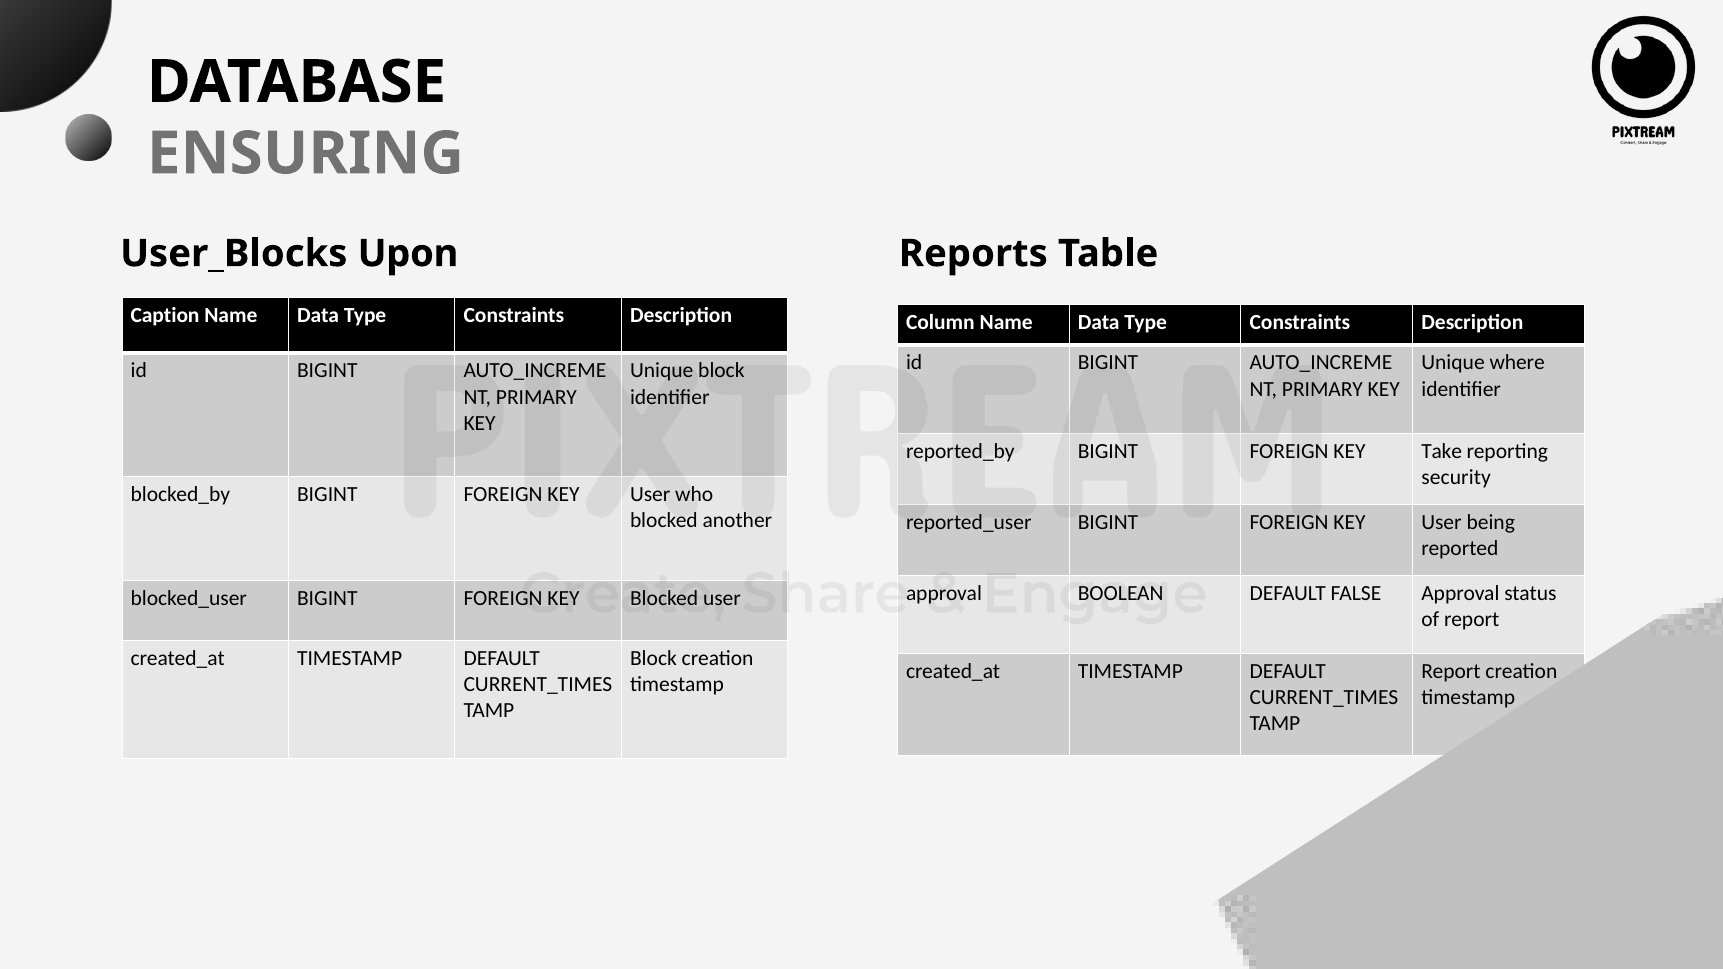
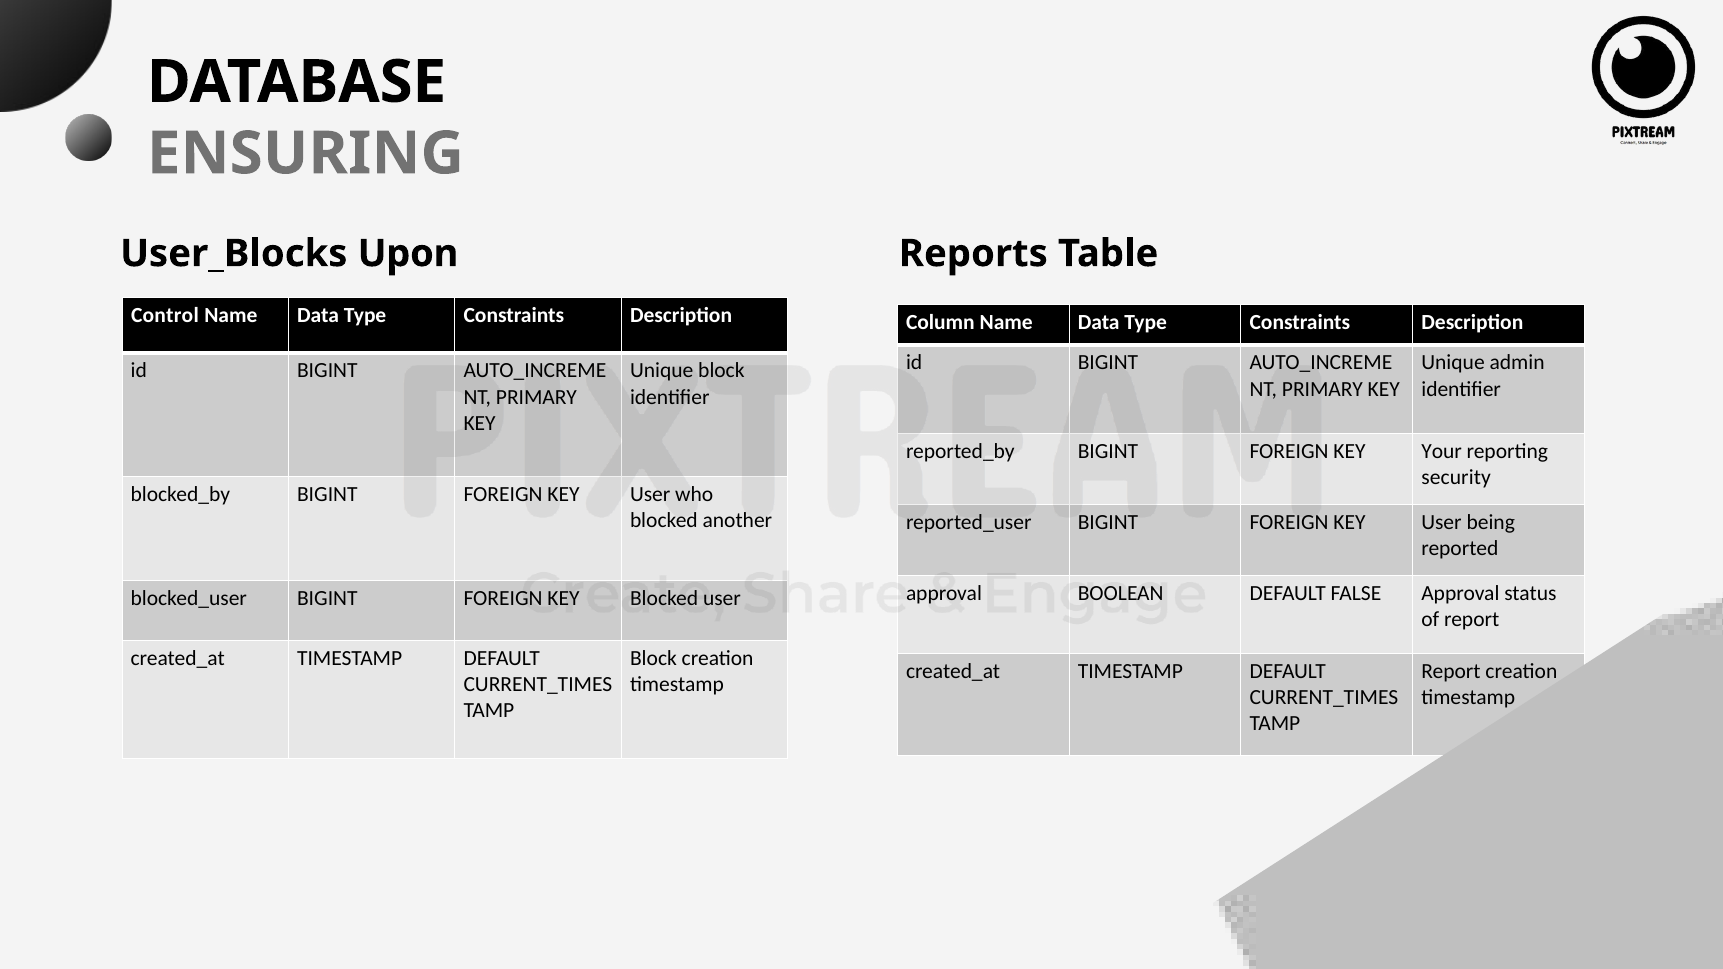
Caption: Caption -> Control
where: where -> admin
Take: Take -> Your
